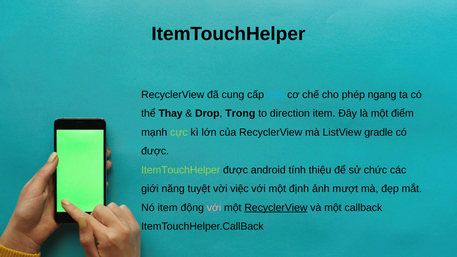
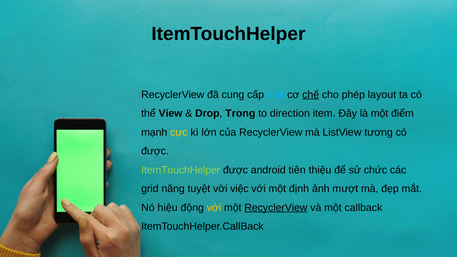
chế underline: none -> present
ngang: ngang -> layout
Thay: Thay -> View
cực colour: light green -> yellow
gradle: gradle -> tương
tính: tính -> tiên
giới: giới -> grid
Nó item: item -> hiệu
với at (214, 208) colour: pink -> yellow
